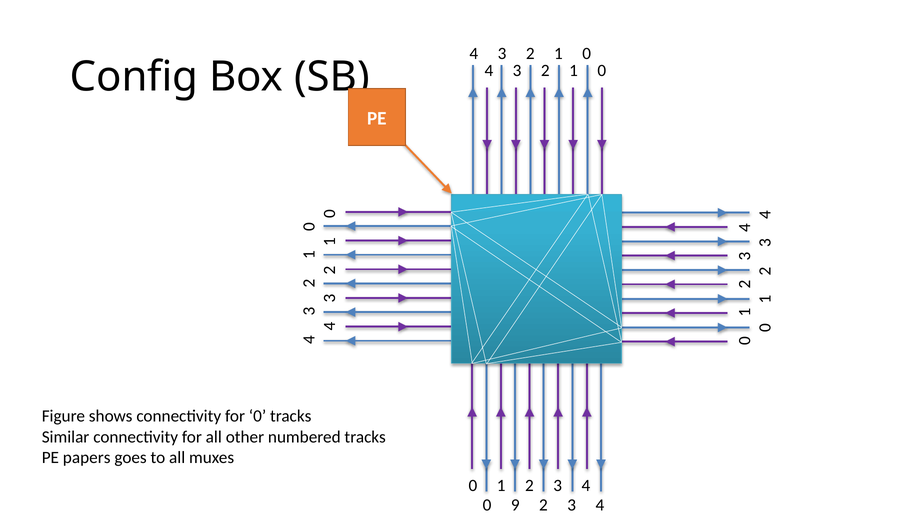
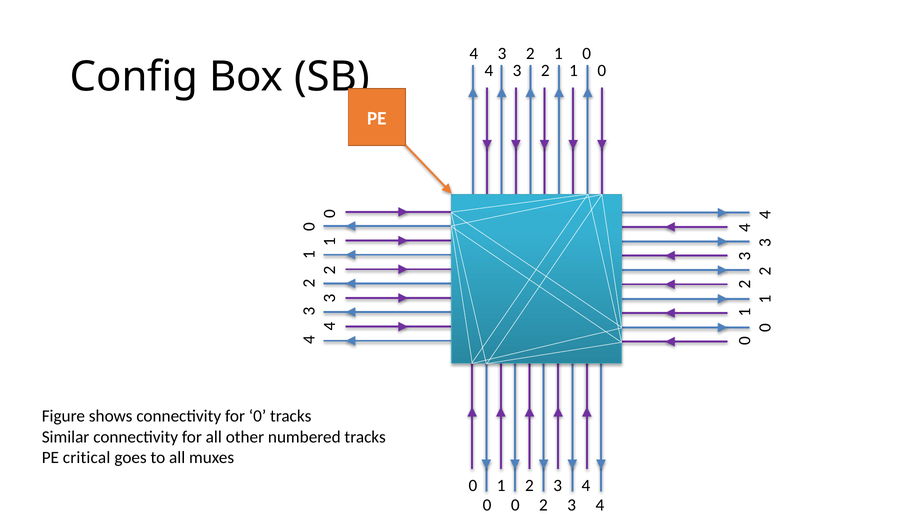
papers: papers -> critical
0 9: 9 -> 0
